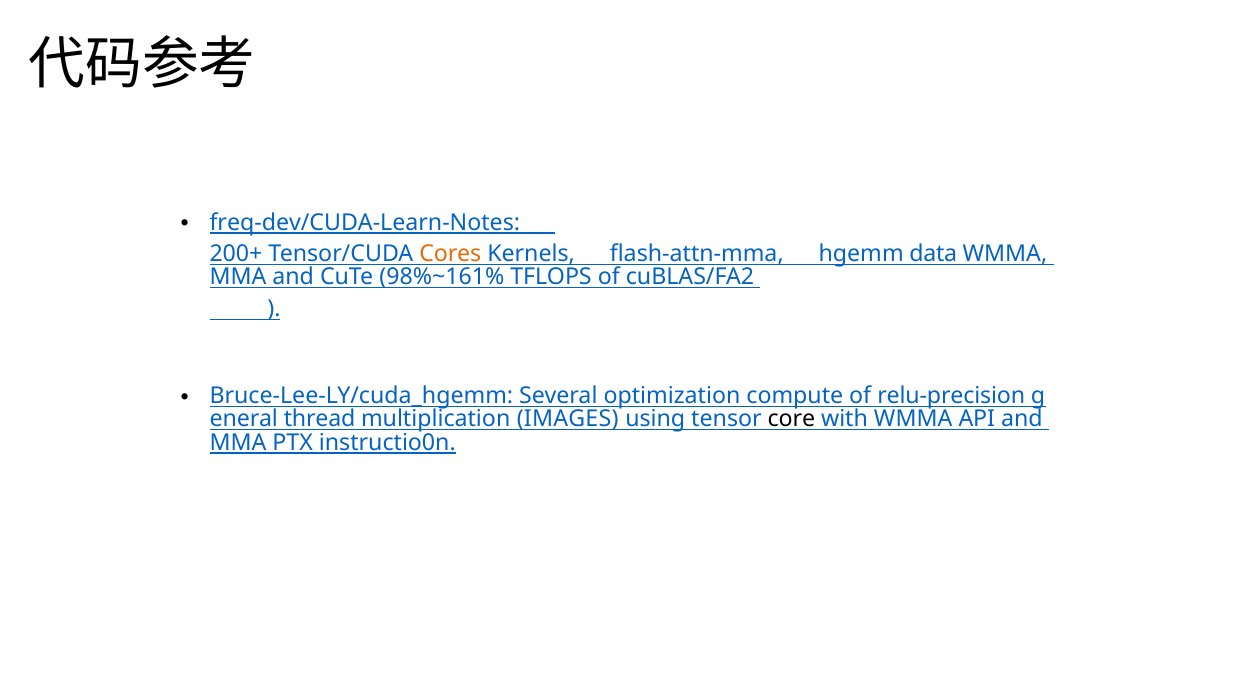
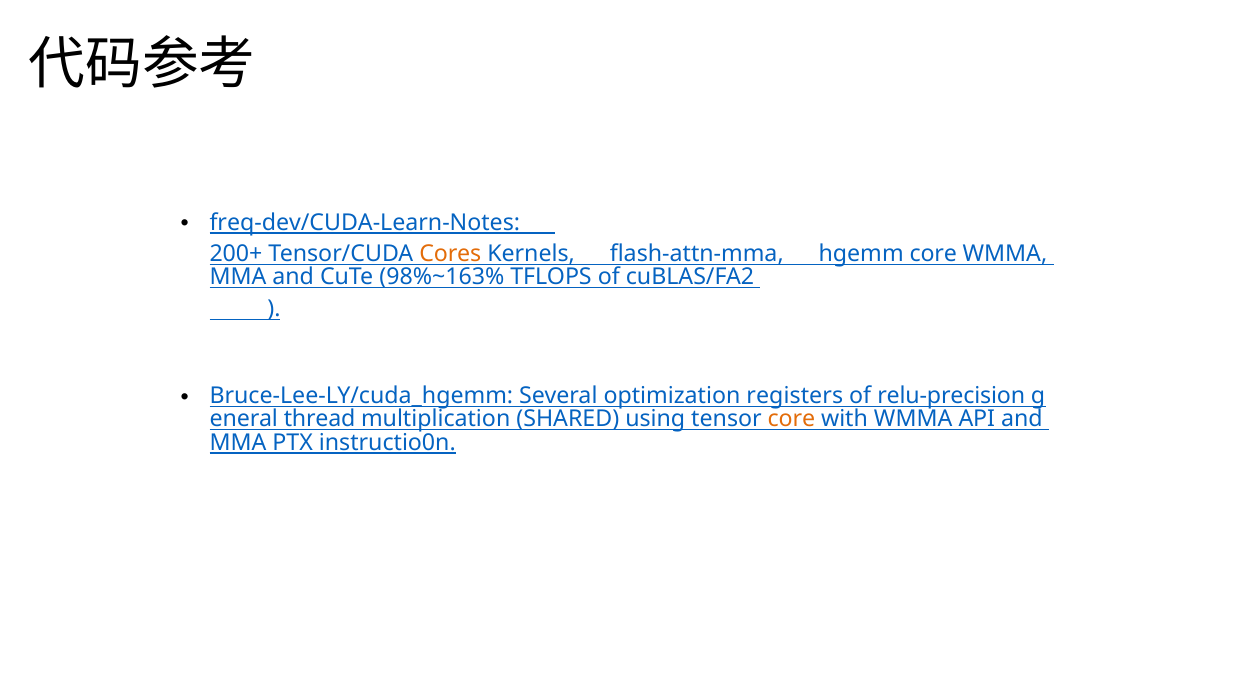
hgemm data: data -> core
98%~161%: 98%~161% -> 98%~163%
compute: compute -> registers
IMAGES: IMAGES -> SHARED
core at (791, 419) colour: black -> orange
